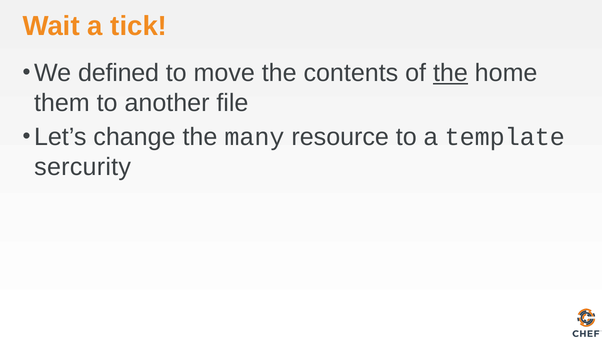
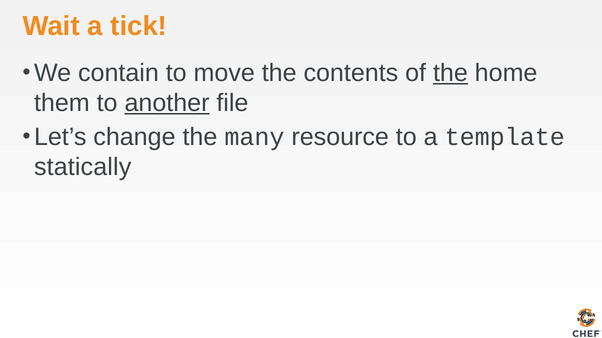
defined: defined -> contain
another underline: none -> present
sercurity: sercurity -> statically
